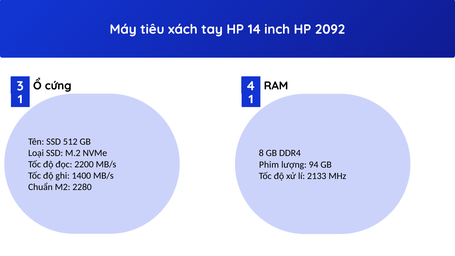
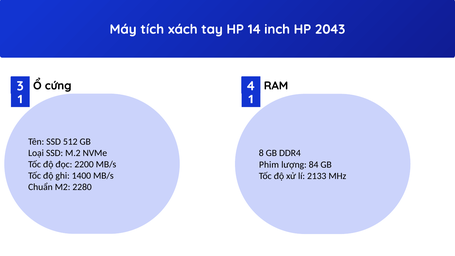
tiêu: tiêu -> tích
2092: 2092 -> 2043
94: 94 -> 84
